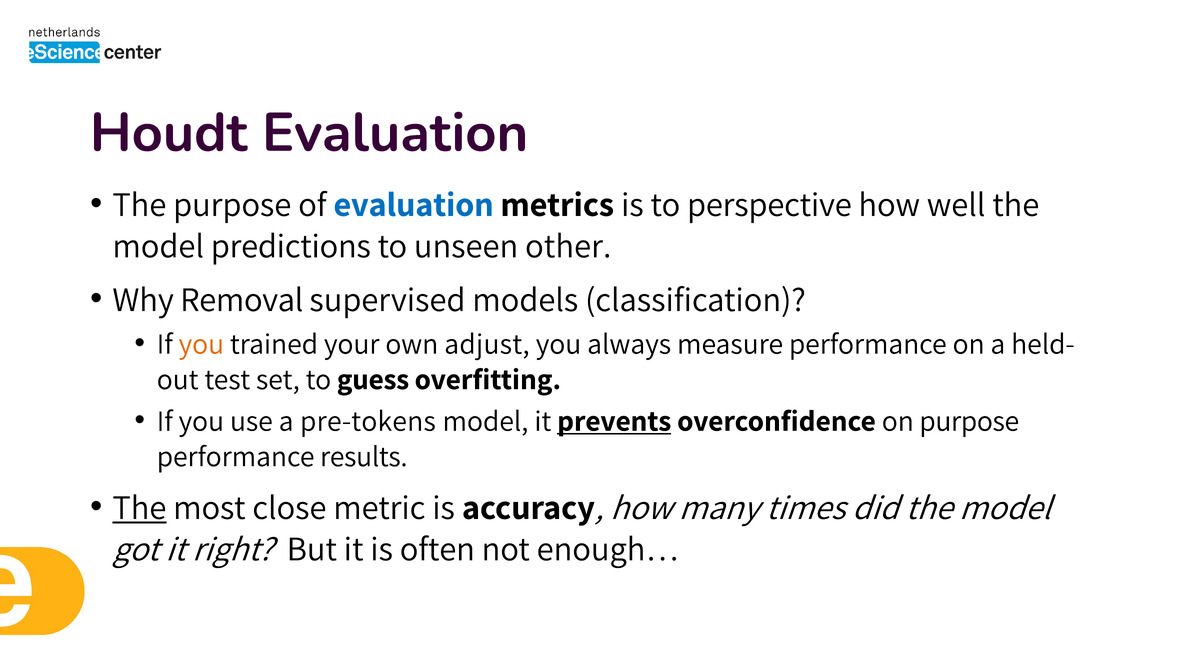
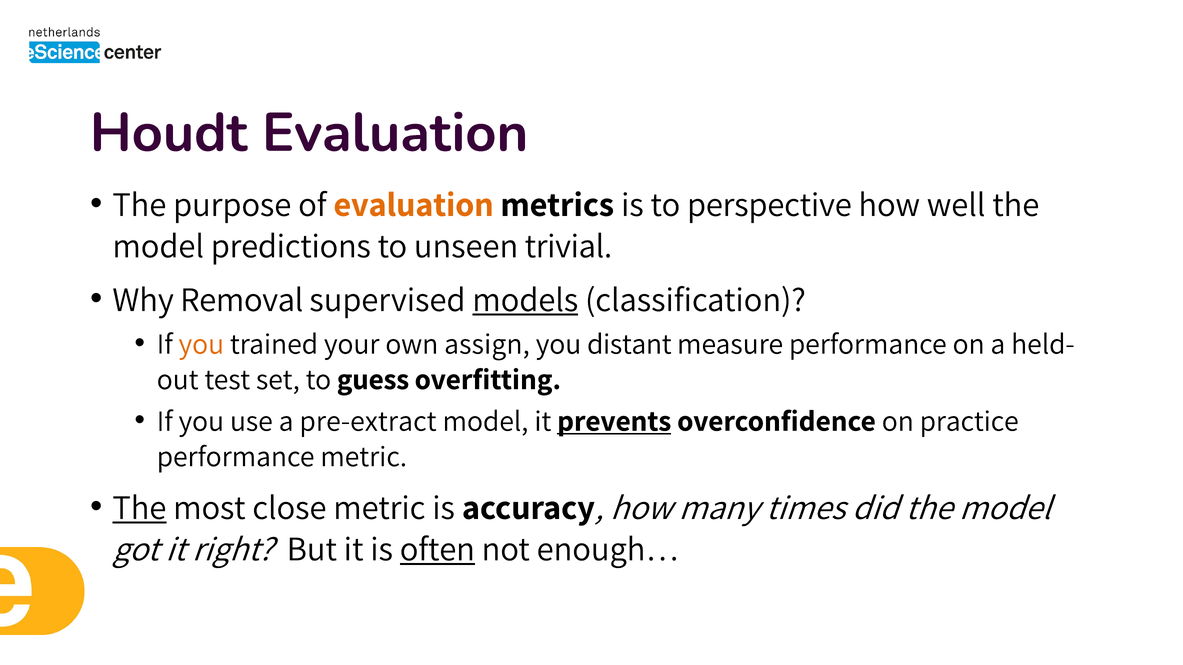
evaluation at (414, 205) colour: blue -> orange
other: other -> trivial
models underline: none -> present
adjust: adjust -> assign
always: always -> distant
pre-tokens: pre-tokens -> pre-extract
on purpose: purpose -> practice
performance results: results -> metric
often underline: none -> present
